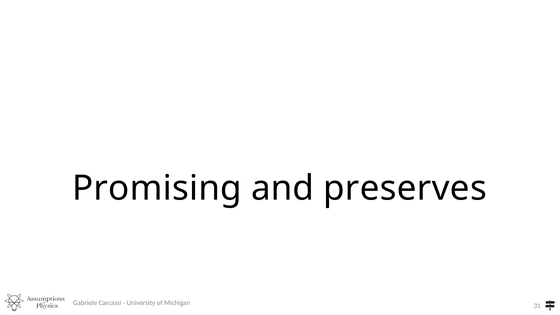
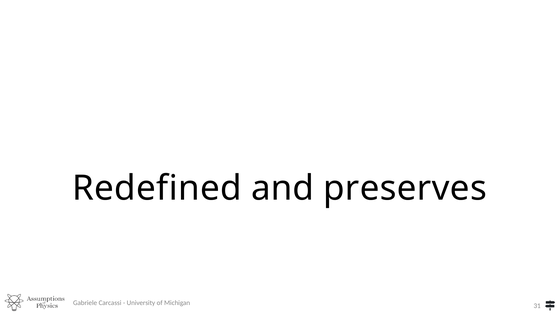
Promising: Promising -> Redefined
